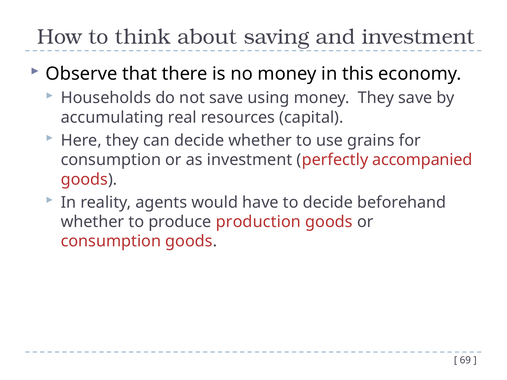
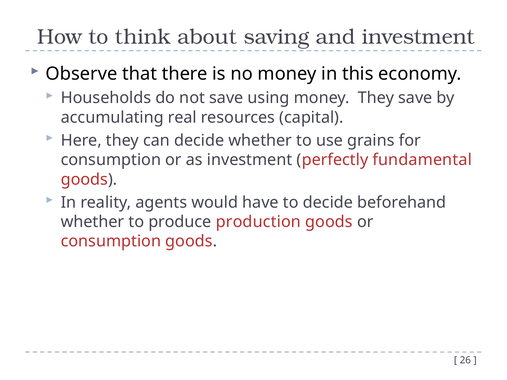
accompanied: accompanied -> fundamental
69: 69 -> 26
